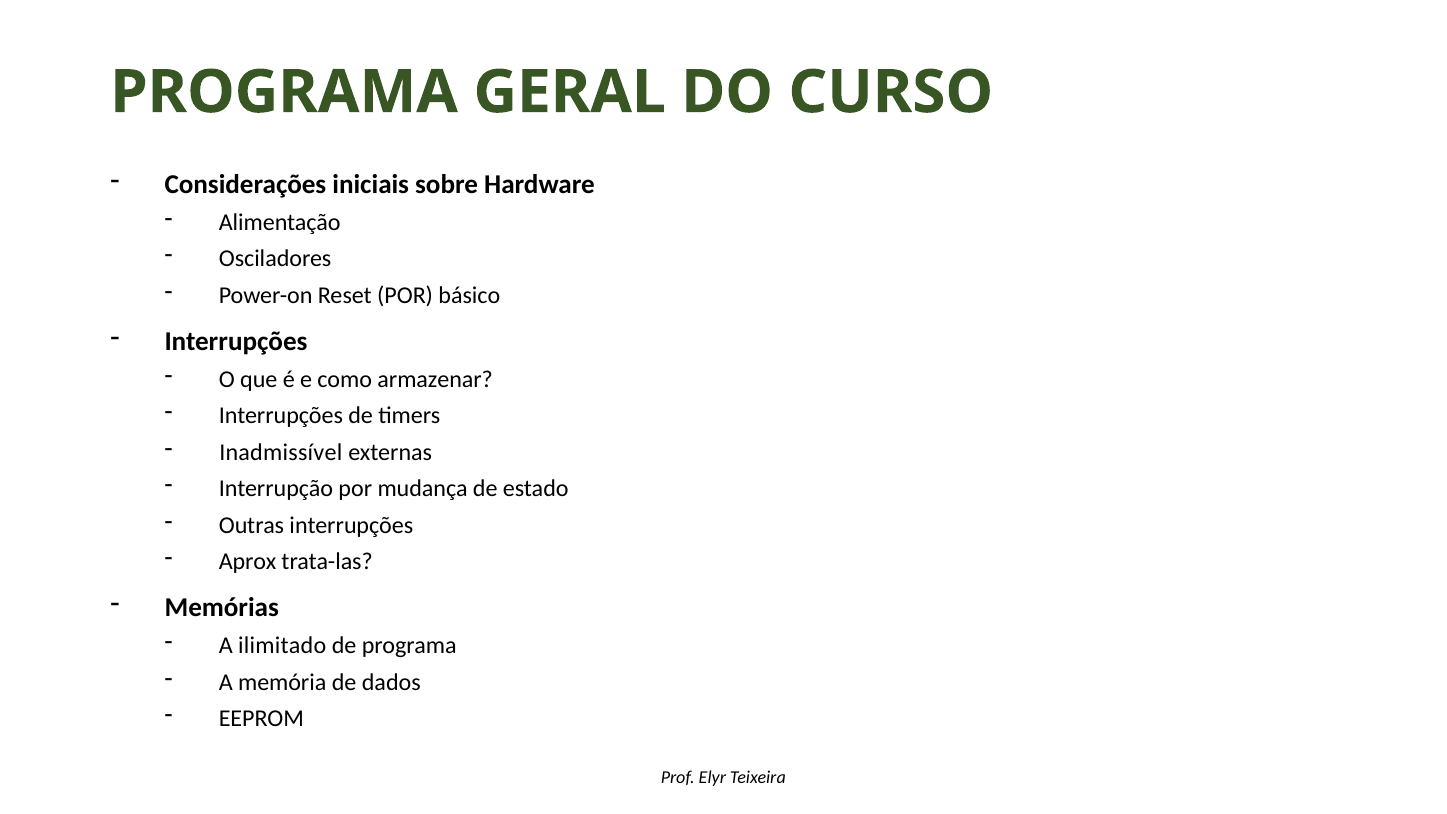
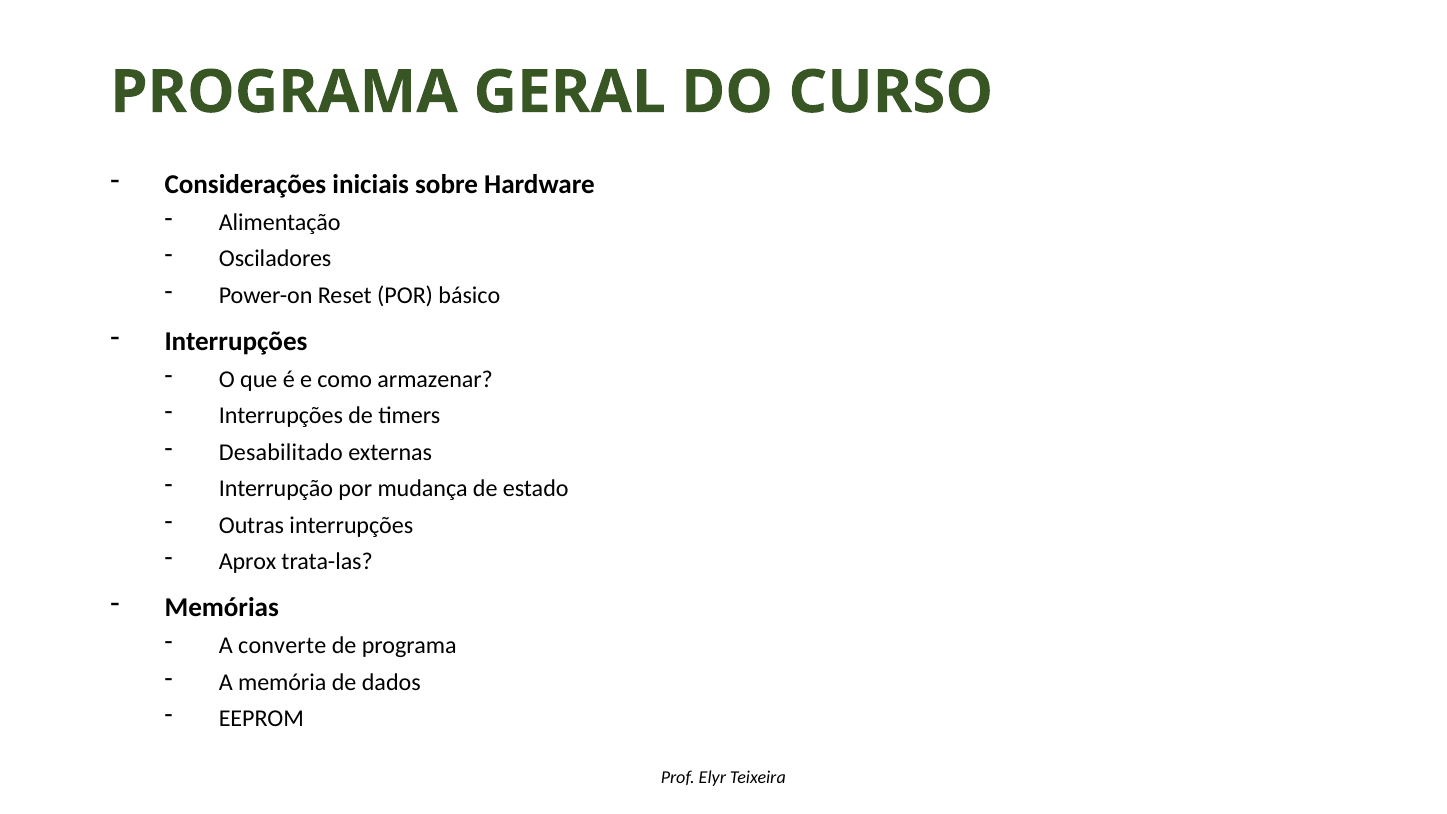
Inadmissível: Inadmissível -> Desabilitado
ilimitado: ilimitado -> converte
